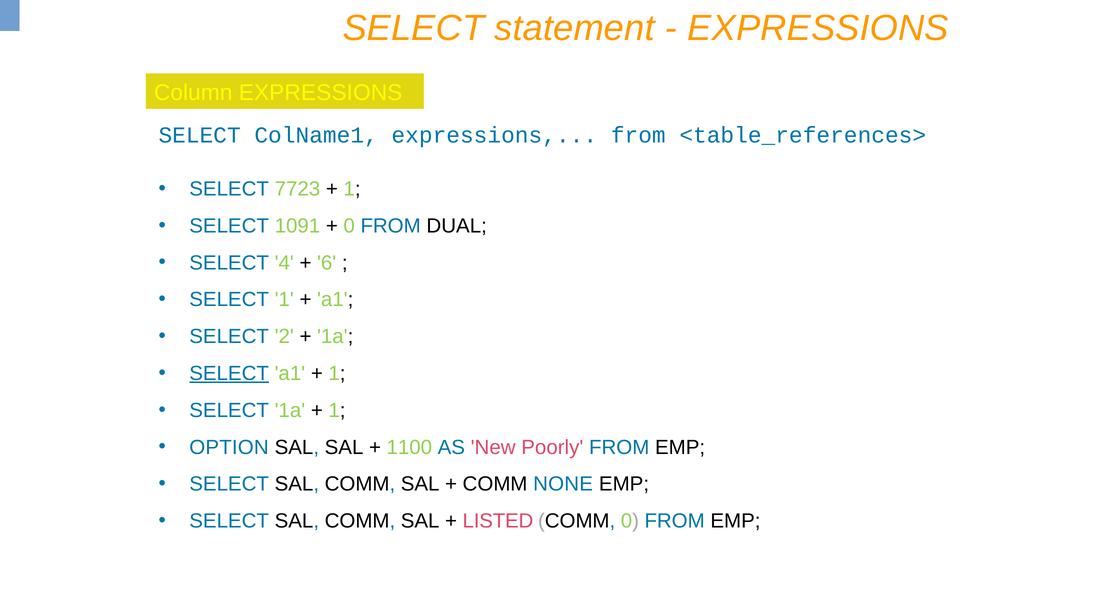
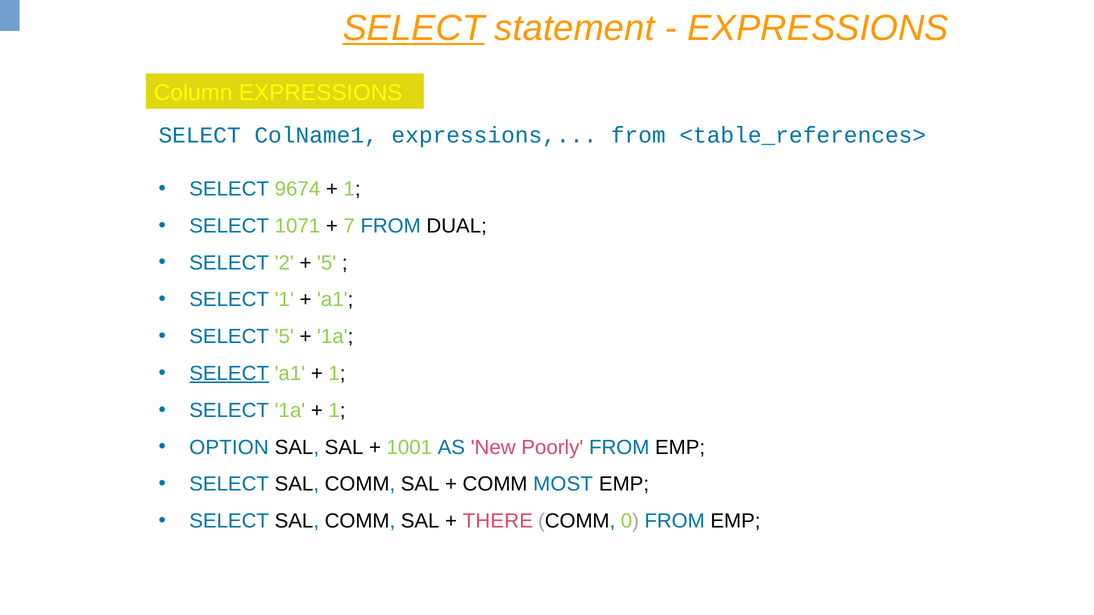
SELECT at (413, 28) underline: none -> present
7723: 7723 -> 9674
1091: 1091 -> 1071
0 at (349, 226): 0 -> 7
4: 4 -> 2
6 at (327, 263): 6 -> 5
SELECT 2: 2 -> 5
1100: 1100 -> 1001
NONE: NONE -> MOST
LISTED: LISTED -> THERE
